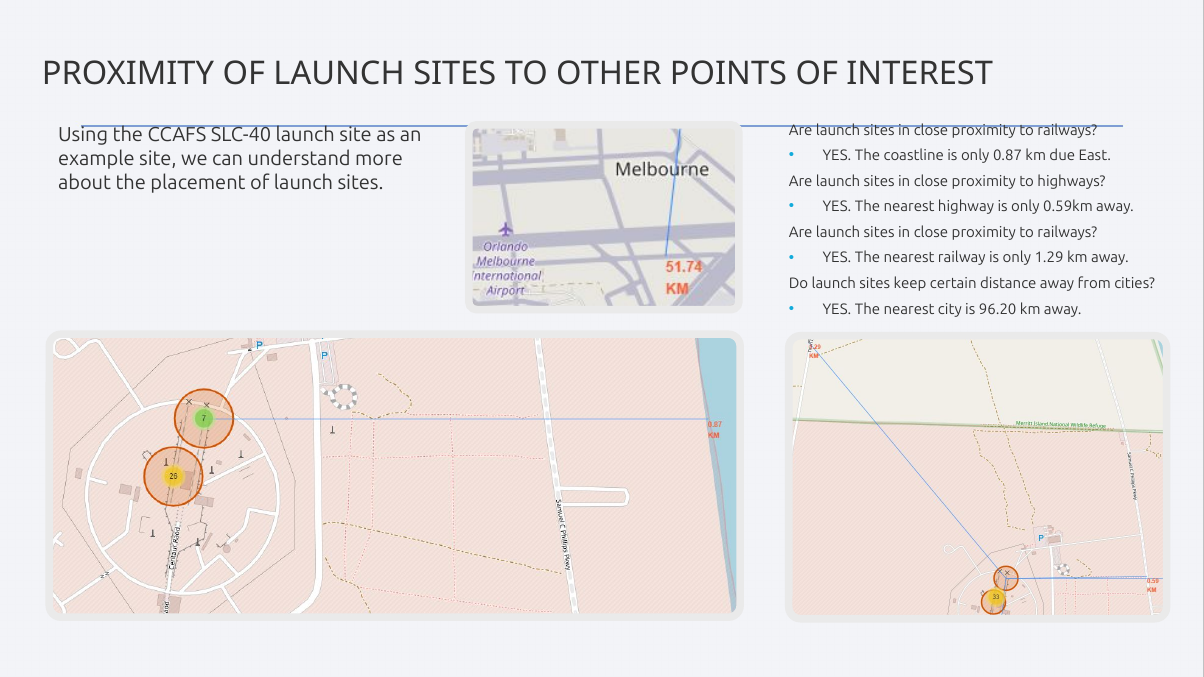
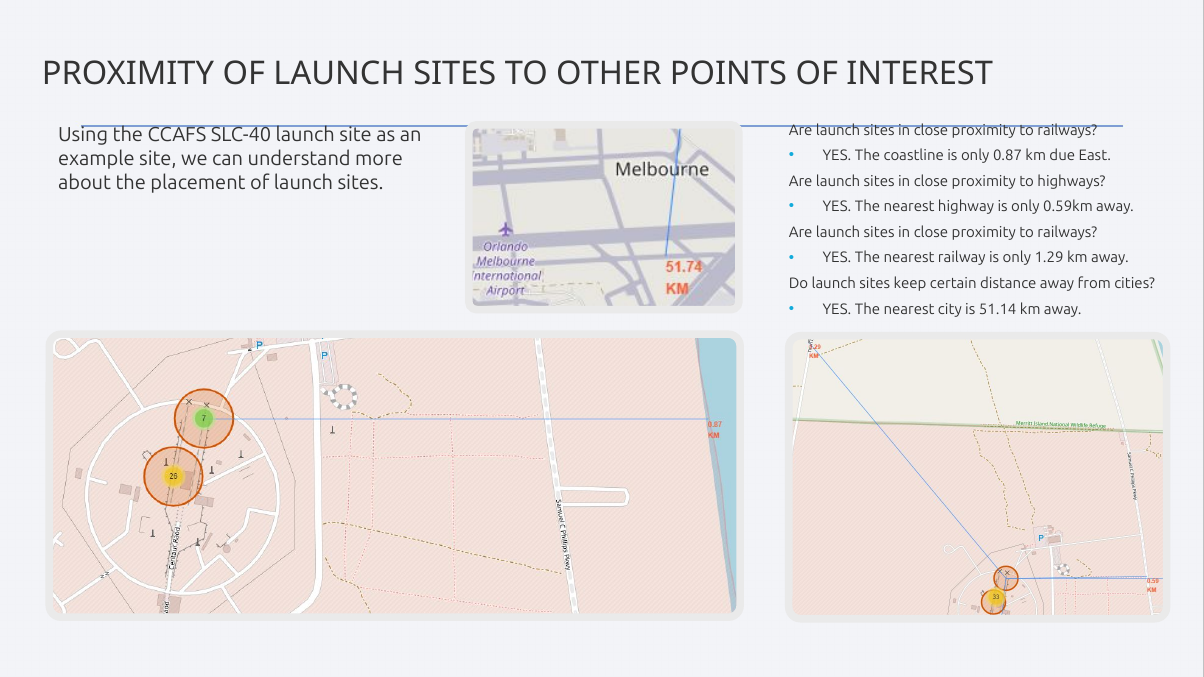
96.20: 96.20 -> 51.14
